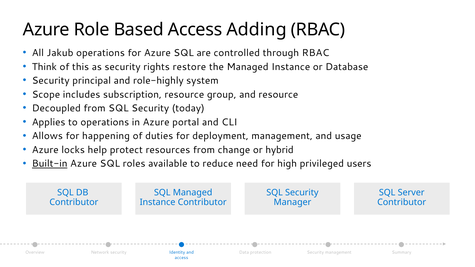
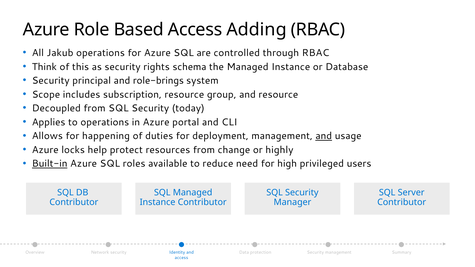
restore: restore -> schema
role-highly: role-highly -> role-brings
and at (324, 136) underline: none -> present
hybrid: hybrid -> highly
